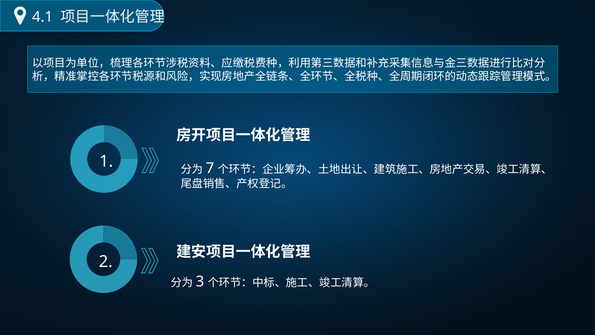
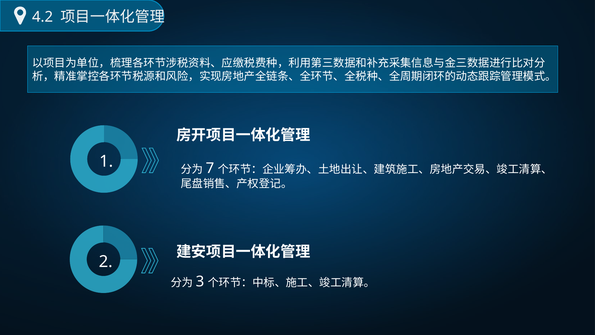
4.1: 4.1 -> 4.2
